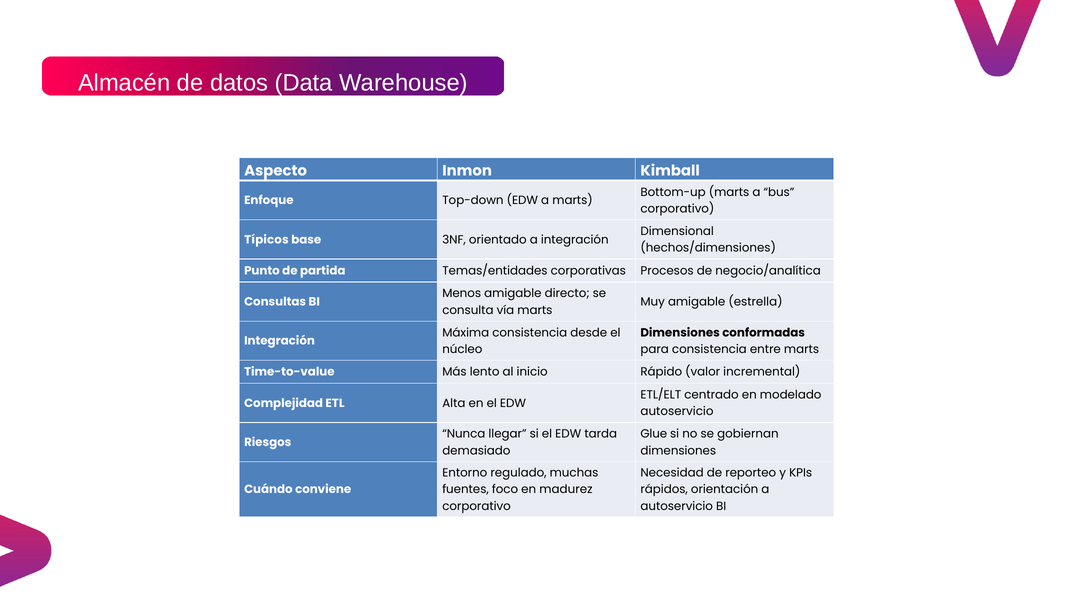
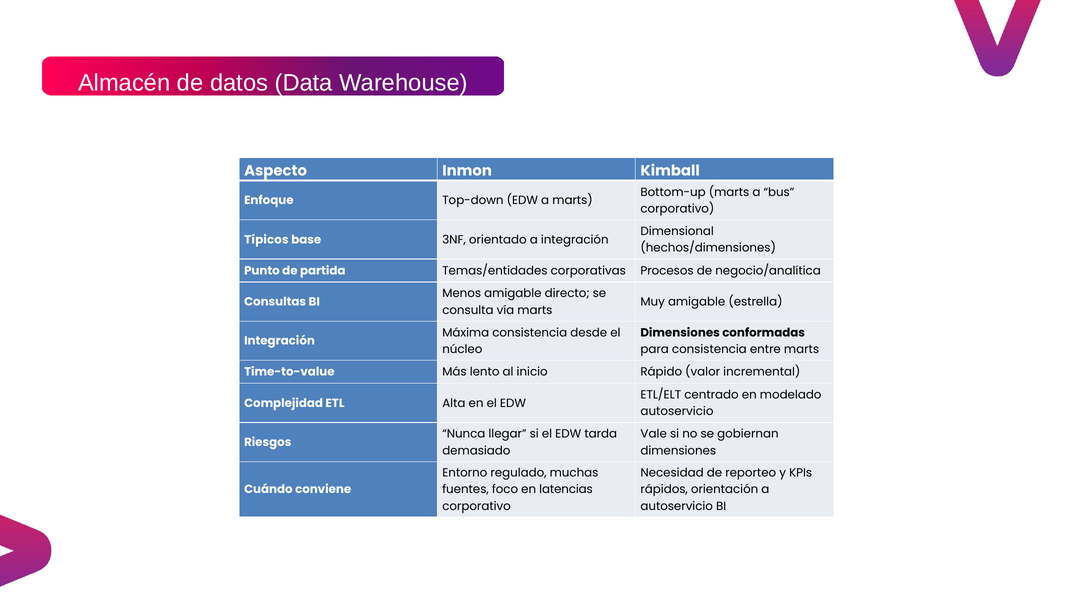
Glue: Glue -> Vale
madurez: madurez -> latencias
